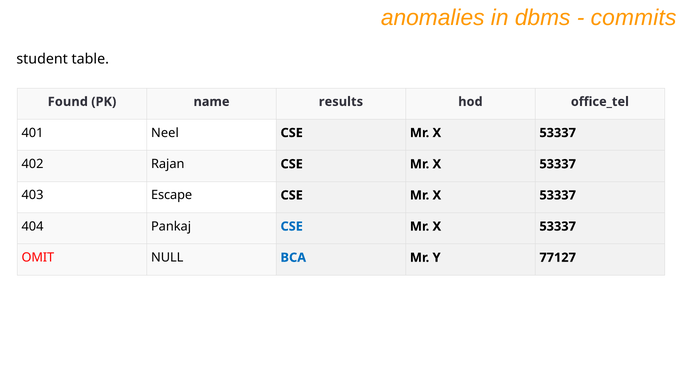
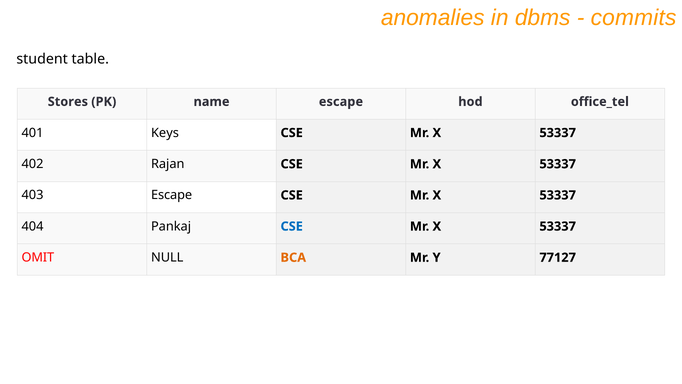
Found: Found -> Stores
name results: results -> escape
Neel: Neel -> Keys
BCA colour: blue -> orange
